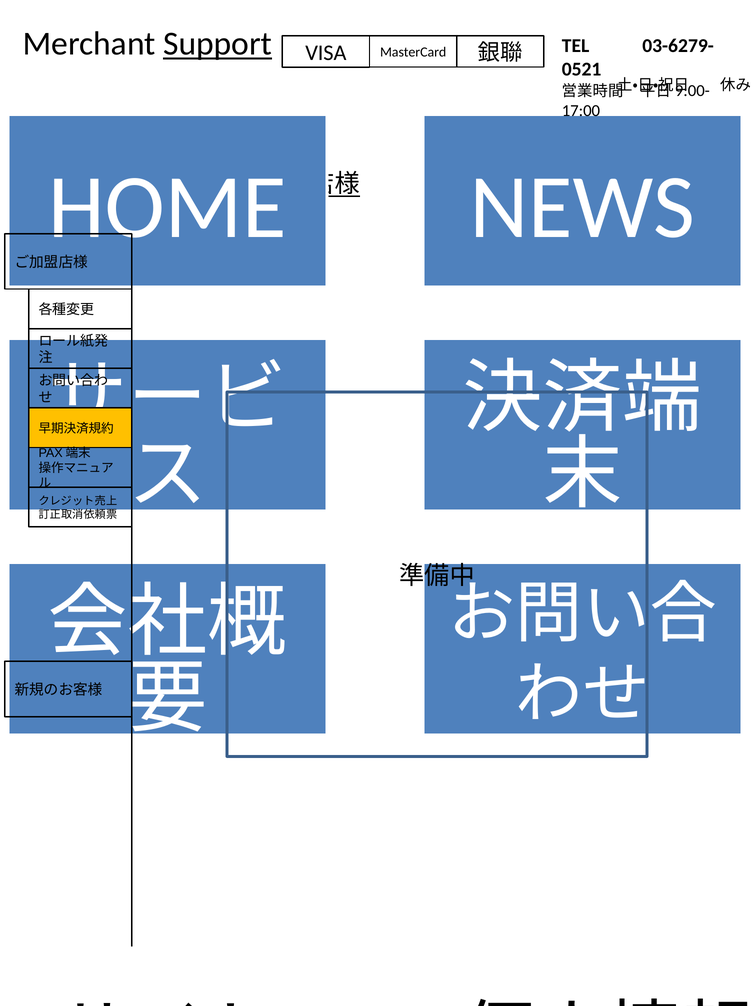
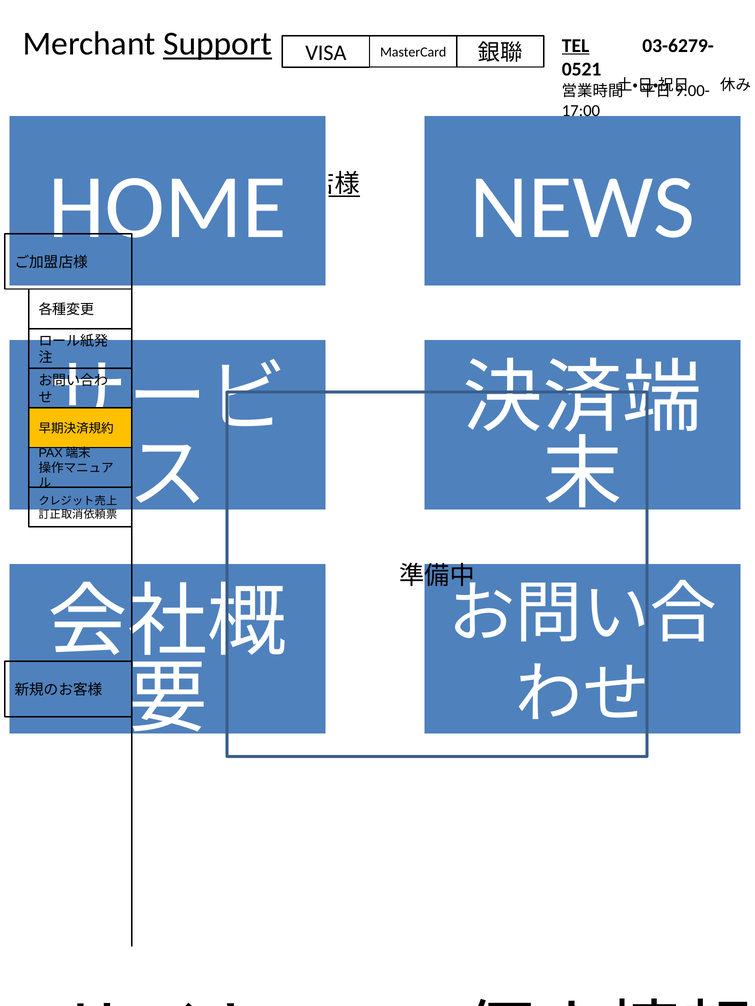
TEL underline: none -> present
